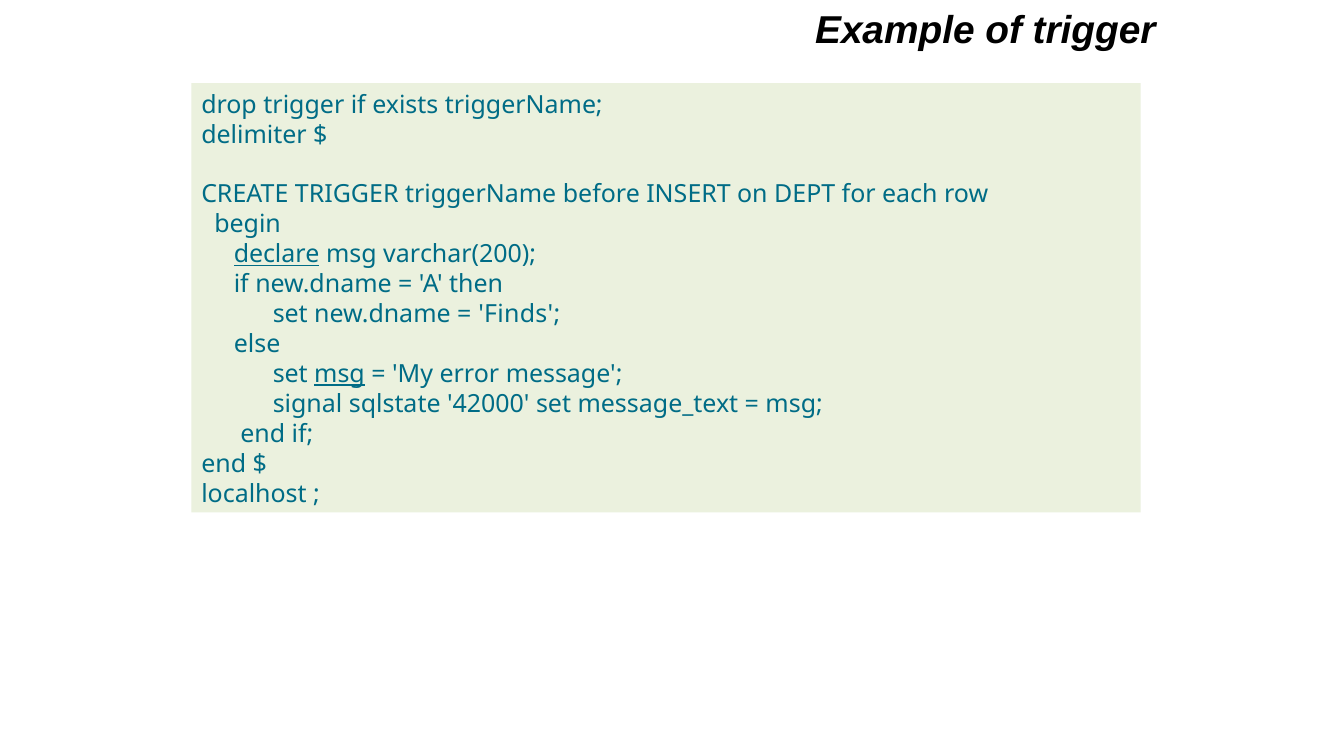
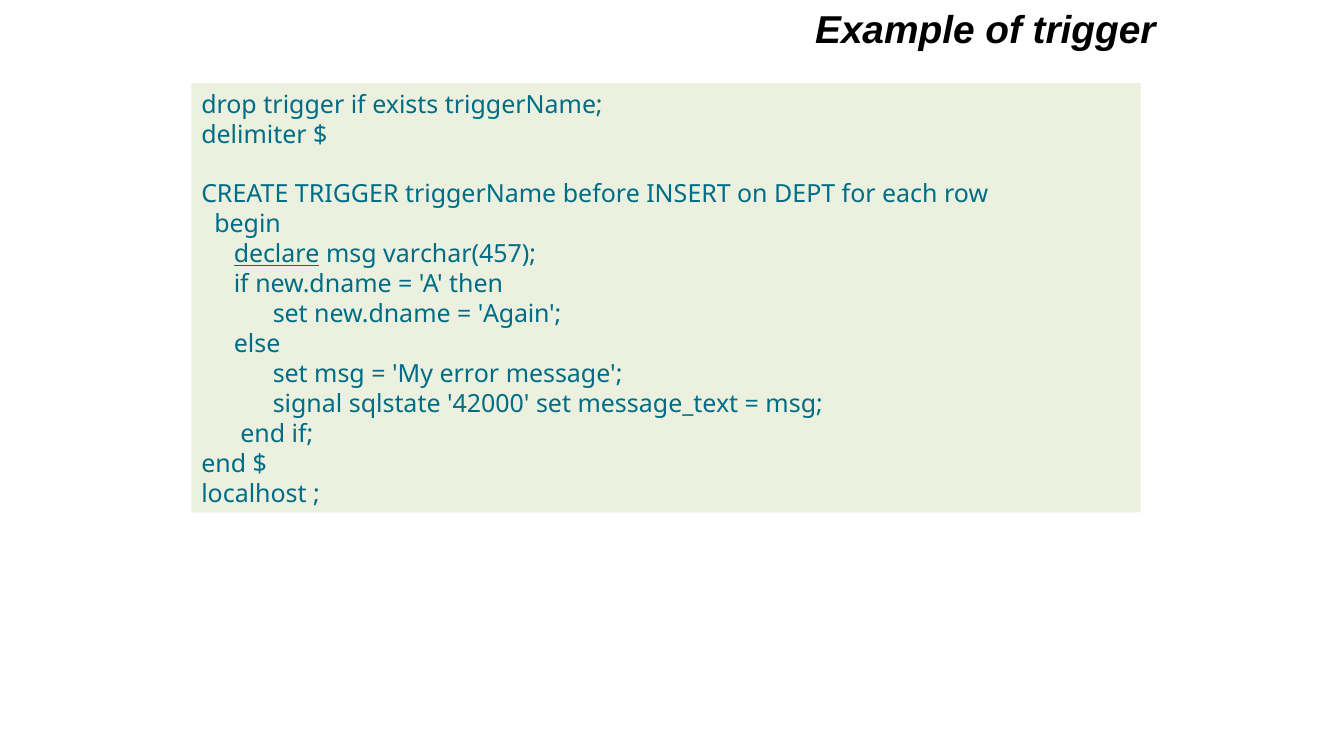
varchar(200: varchar(200 -> varchar(457
Finds: Finds -> Again
msg at (340, 375) underline: present -> none
